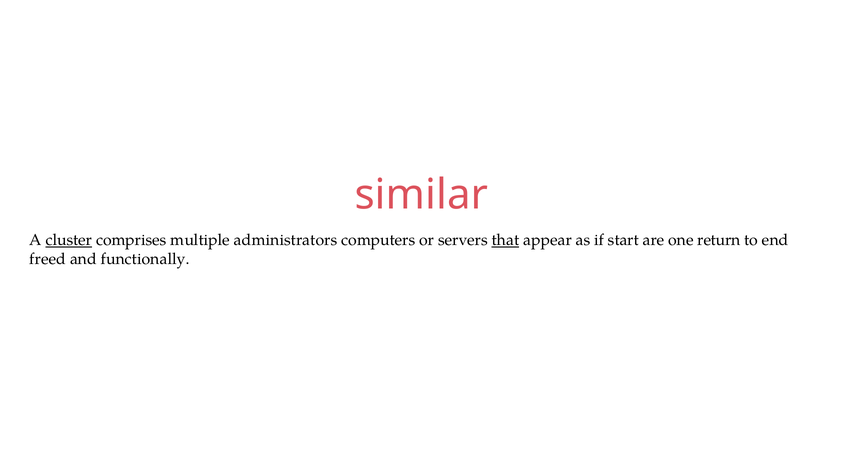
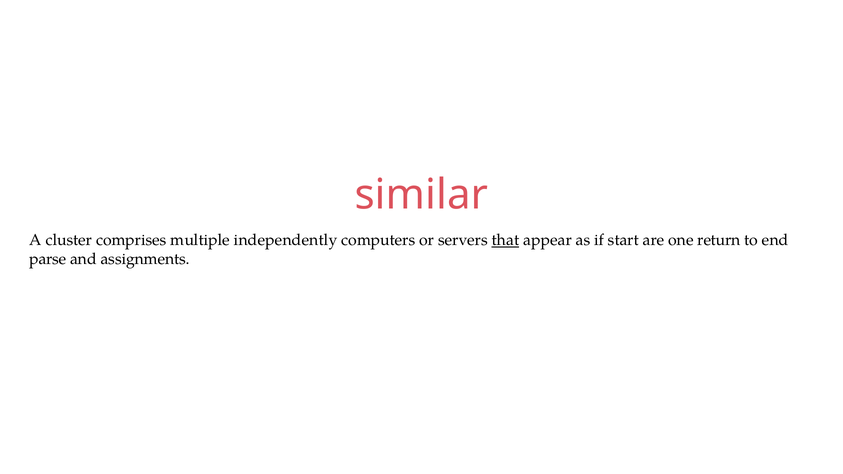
cluster underline: present -> none
administrators: administrators -> independently
freed: freed -> parse
functionally: functionally -> assignments
